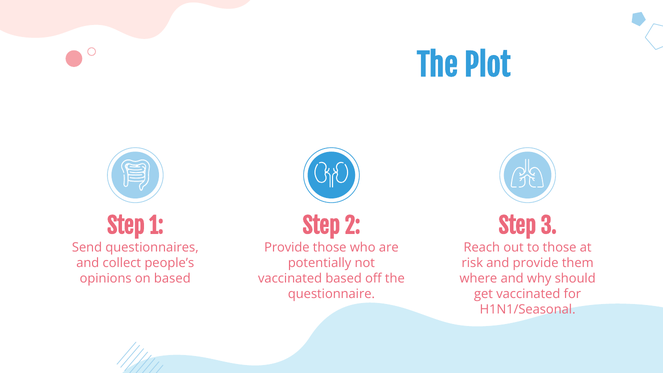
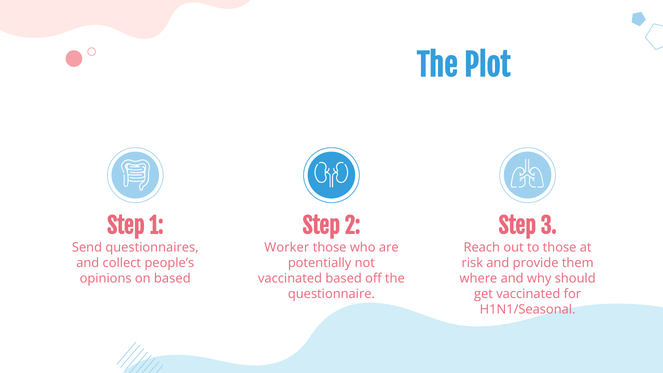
Provide at (287, 248): Provide -> Worker
